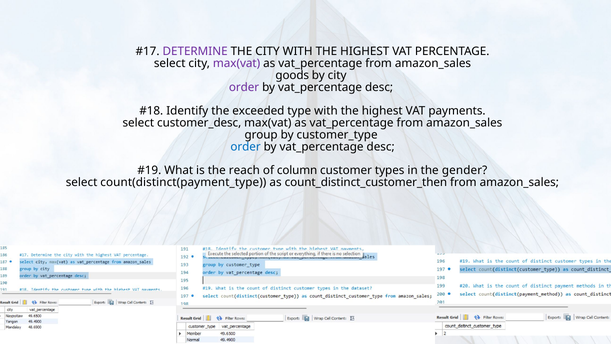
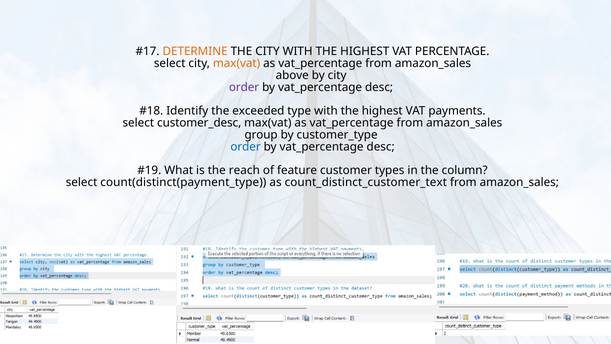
DETERMINE colour: purple -> orange
max(vat at (237, 63) colour: purple -> orange
goods: goods -> above
column: column -> feature
gender: gender -> column
count_distinct_customer_then: count_distinct_customer_then -> count_distinct_customer_text
